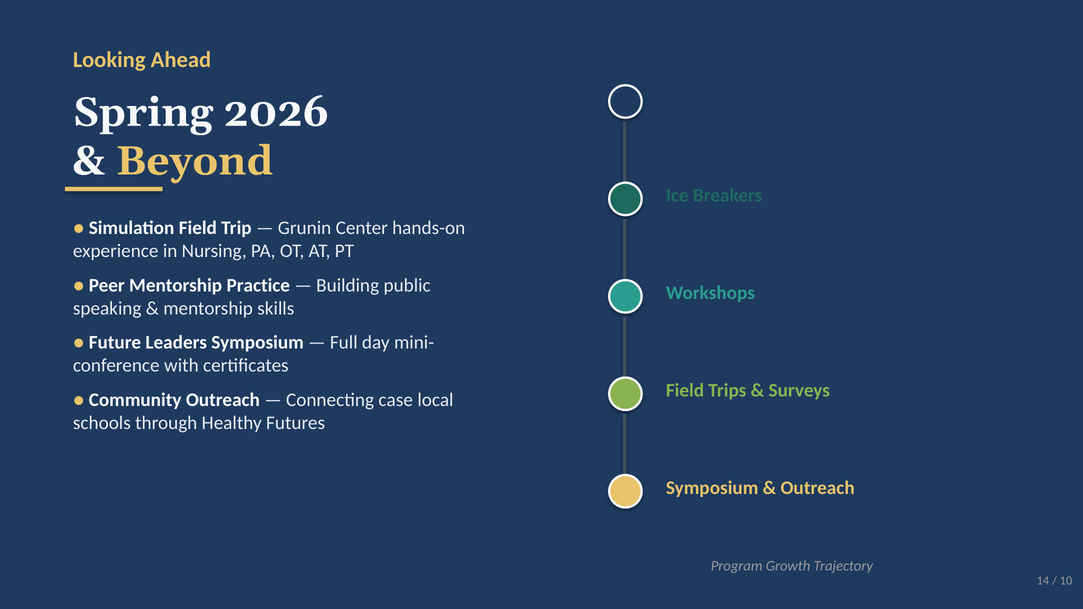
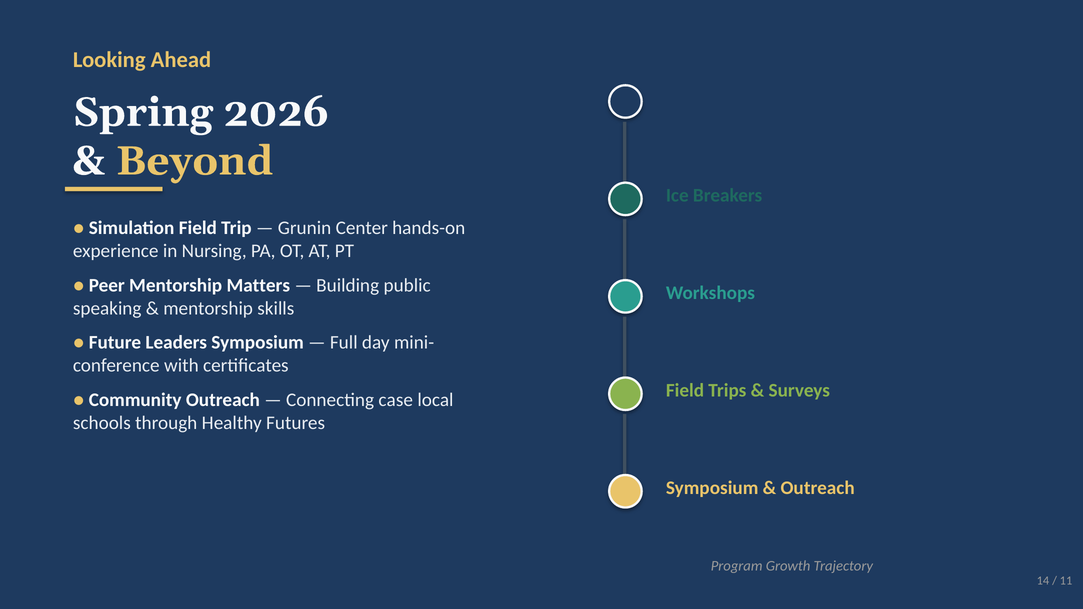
Practice: Practice -> Matters
10: 10 -> 11
